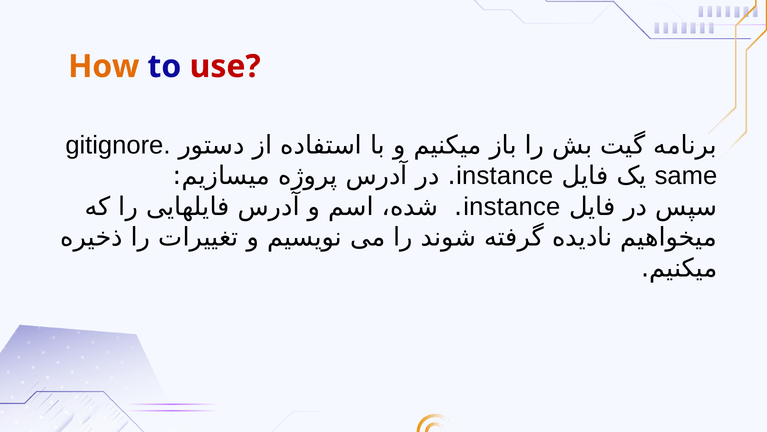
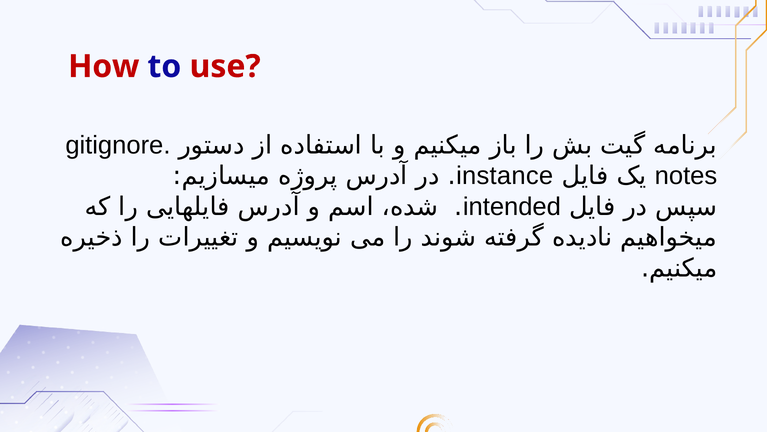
How colour: orange -> red
same: same -> notes
instance at (512, 206): instance -> intended
